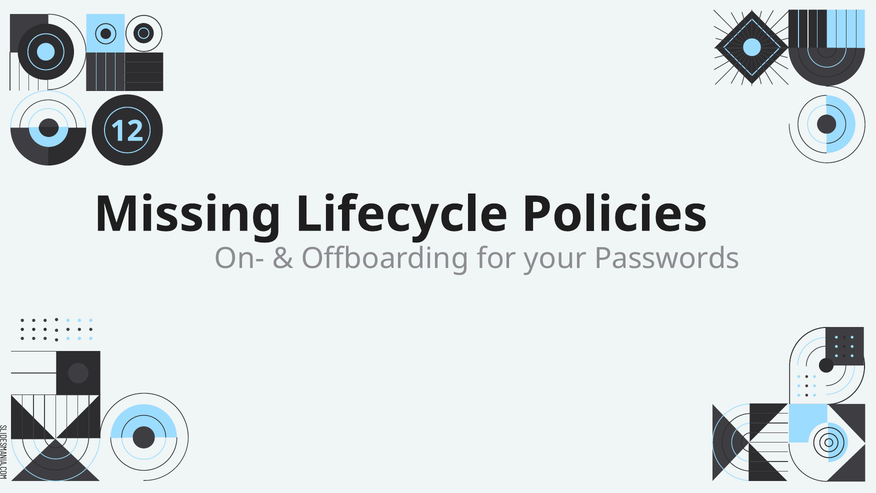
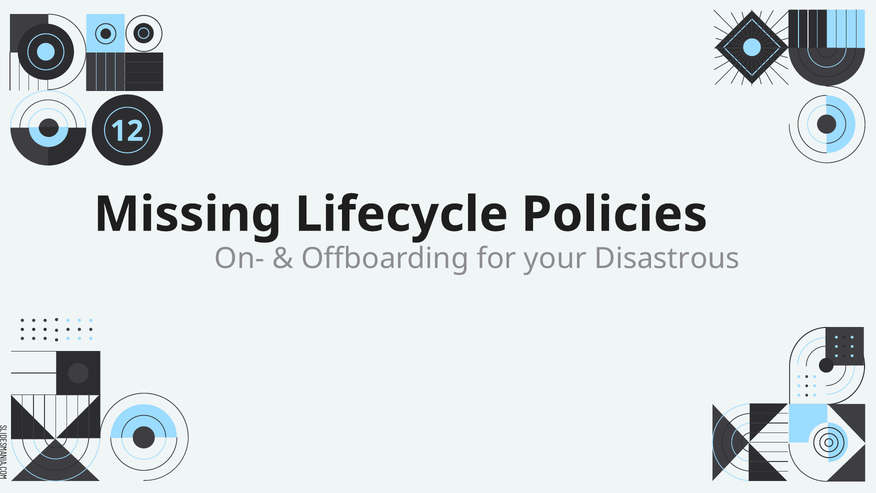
Passwords: Passwords -> Disastrous
